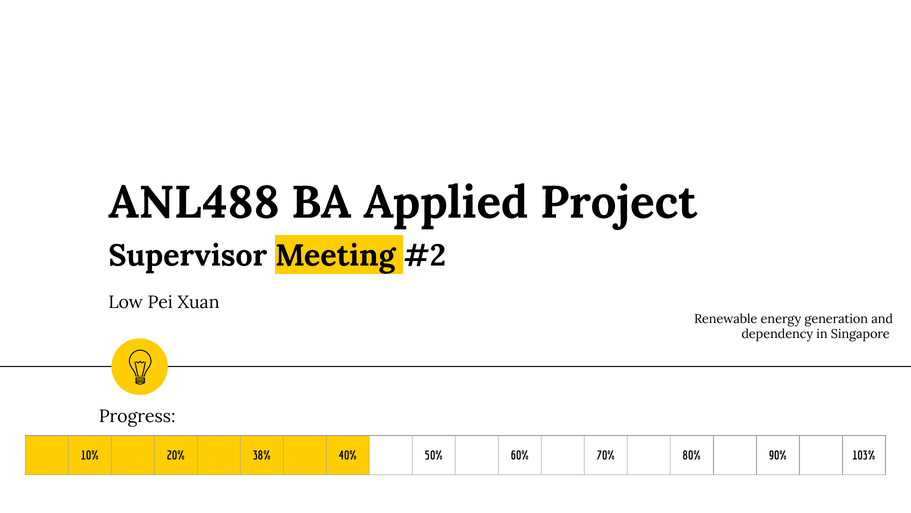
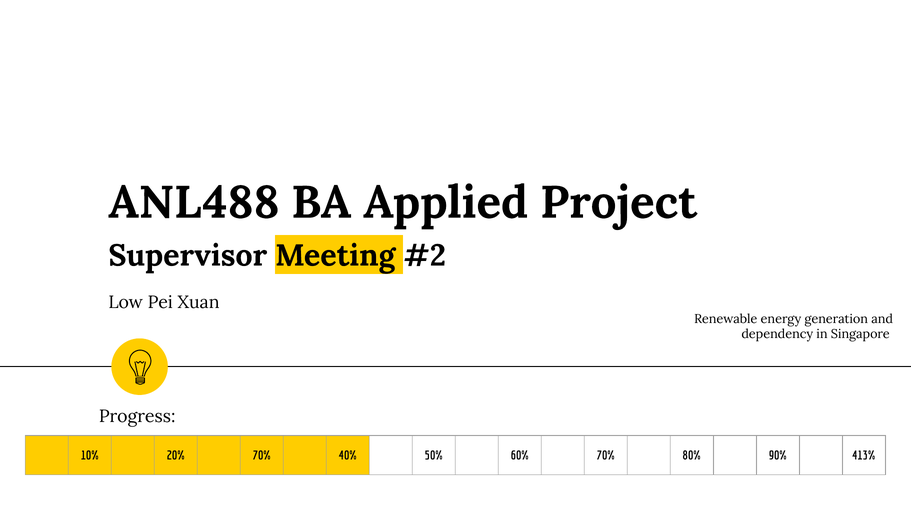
20% 38%: 38% -> 70%
103%: 103% -> 413%
